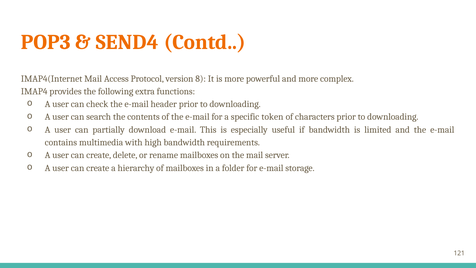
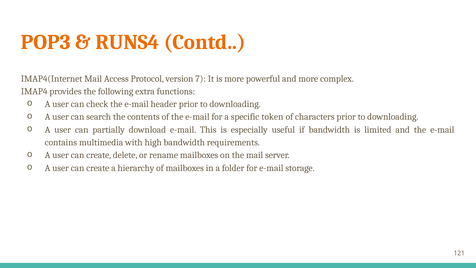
SEND4: SEND4 -> RUNS4
8: 8 -> 7
